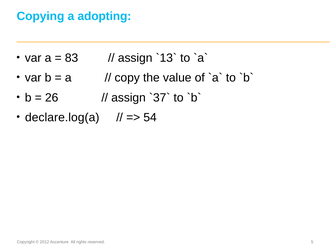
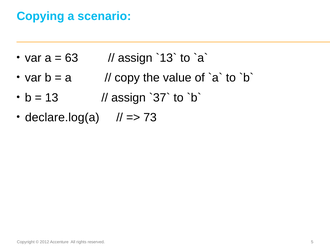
adopting: adopting -> scenario
83: 83 -> 63
26: 26 -> 13
54: 54 -> 73
